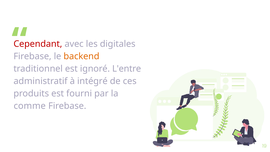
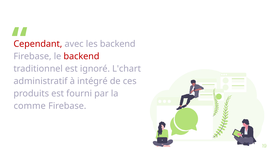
les digitales: digitales -> backend
backend at (81, 56) colour: orange -> red
L'entre: L'entre -> L'chart
